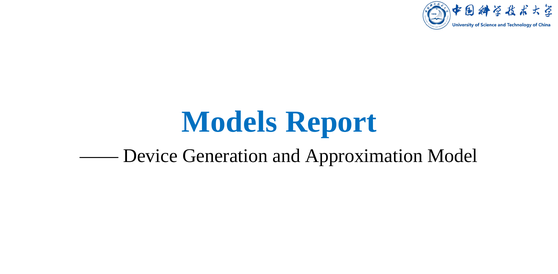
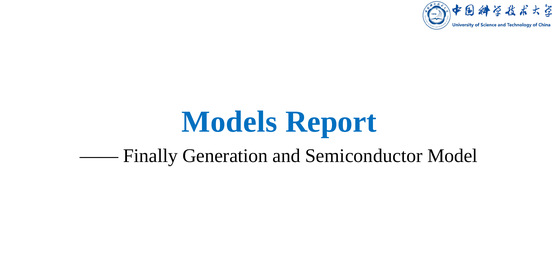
Device: Device -> Finally
Approximation: Approximation -> Semiconductor
